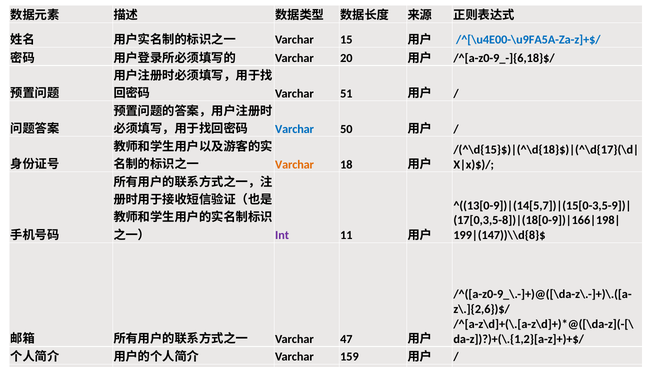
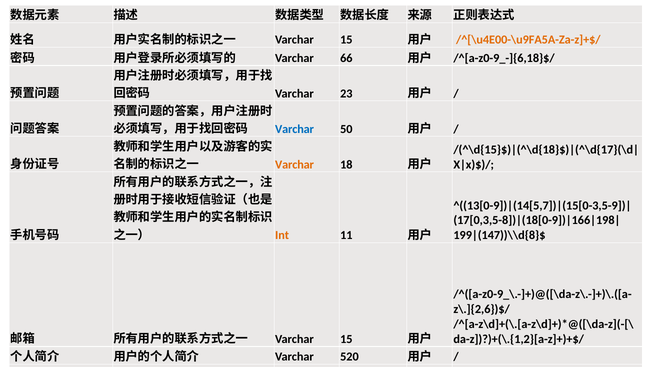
/^[\u4E00-\u9FA5A-Za-z]+$/ colour: blue -> orange
20: 20 -> 66
51: 51 -> 23
Int colour: purple -> orange
47 at (346, 339): 47 -> 15
159: 159 -> 520
